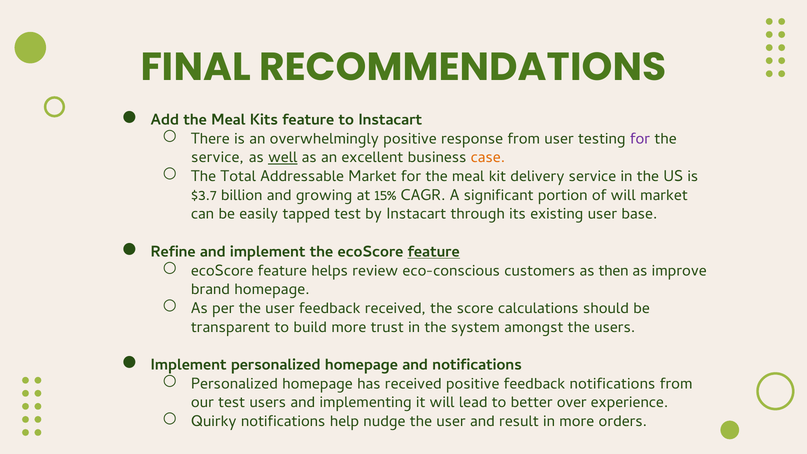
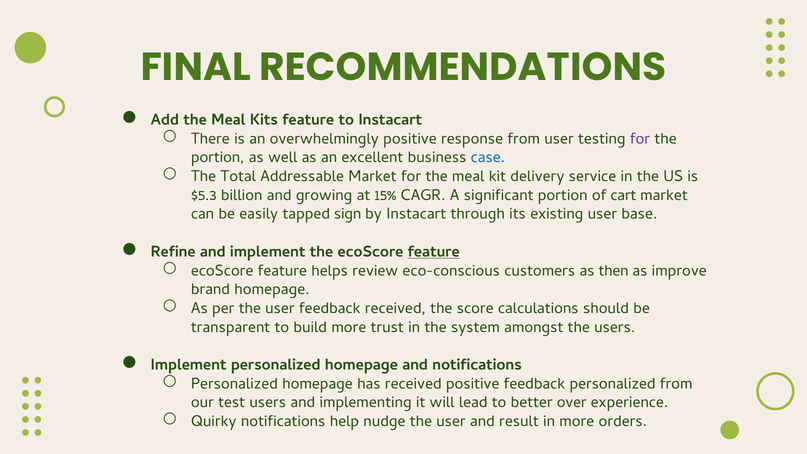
service at (218, 157): service -> portion
well underline: present -> none
case colour: orange -> blue
$3.7: $3.7 -> $5.3
of will: will -> cart
tapped test: test -> sign
feedback notifications: notifications -> personalized
